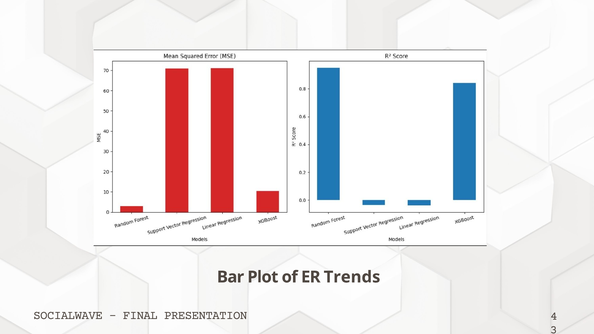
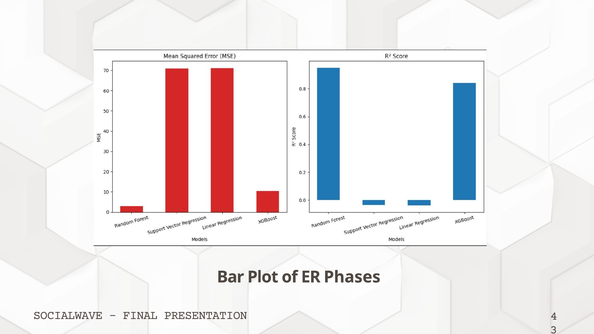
Trends: Trends -> Phases
